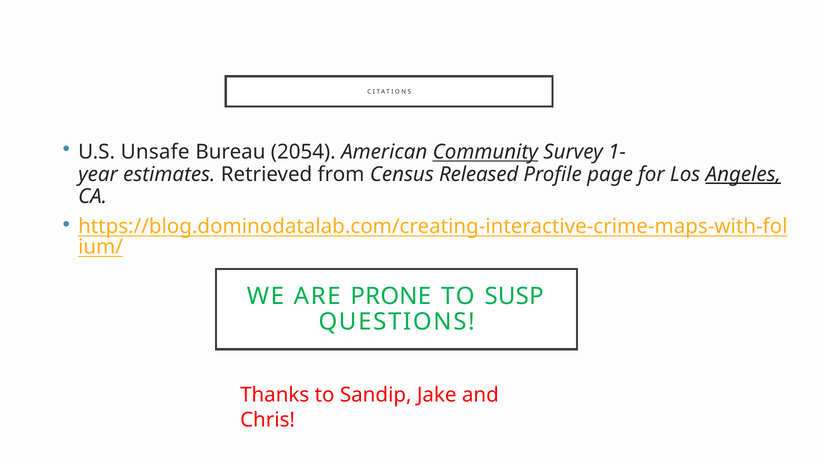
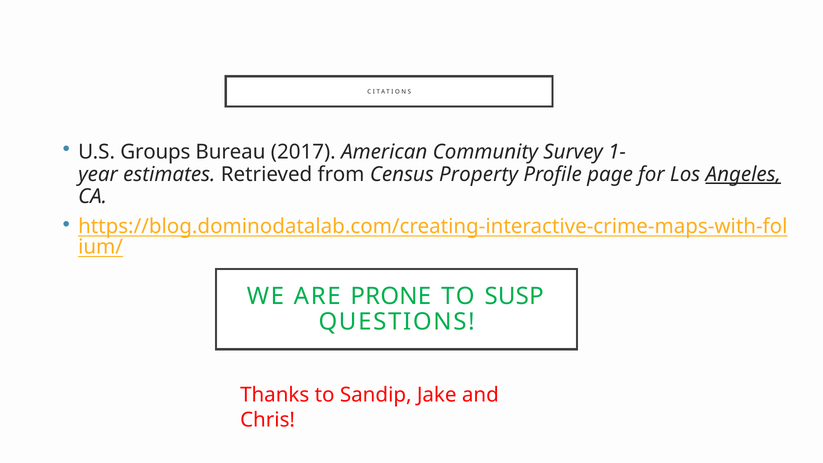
Unsafe: Unsafe -> Groups
2054: 2054 -> 2017
Community underline: present -> none
Released: Released -> Property
